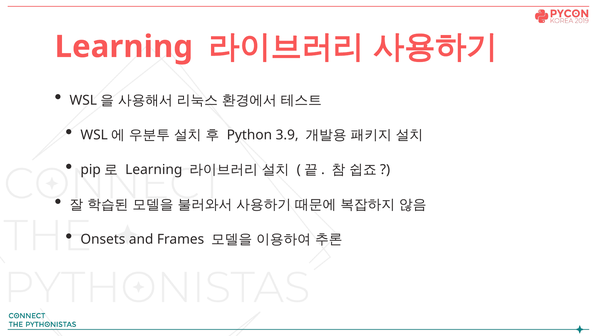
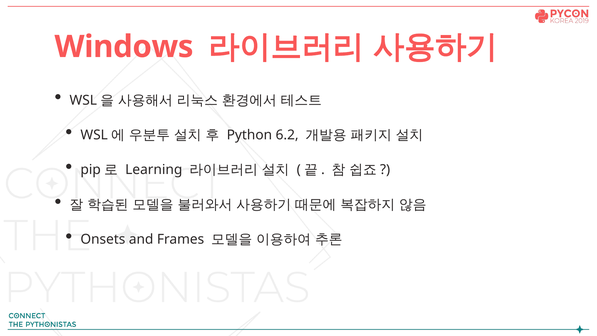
Learning at (124, 47): Learning -> Windows
3.9: 3.9 -> 6.2
